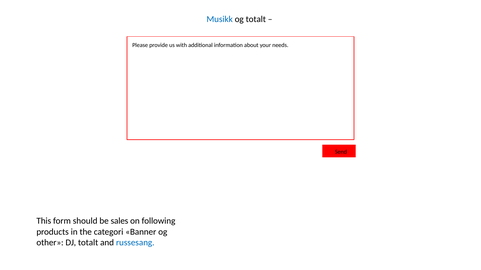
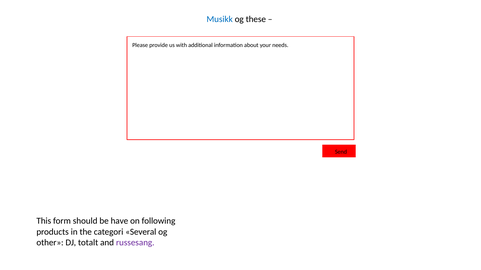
og totalt: totalt -> these
sales: sales -> have
Banner: Banner -> Several
russesang colour: blue -> purple
